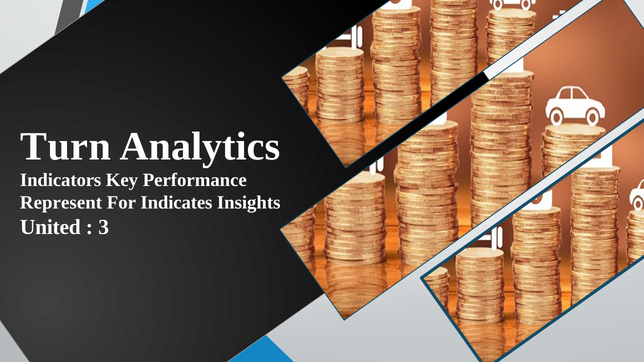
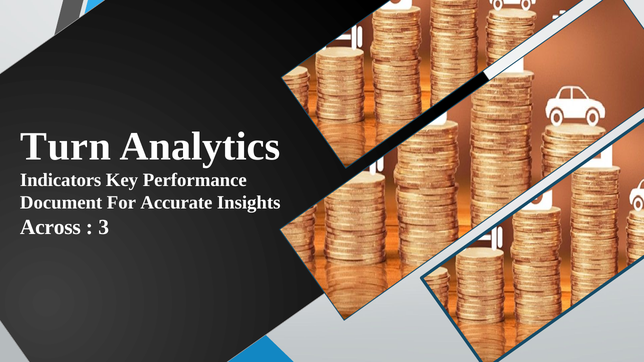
Represent: Represent -> Document
Indicates: Indicates -> Accurate
United: United -> Across
